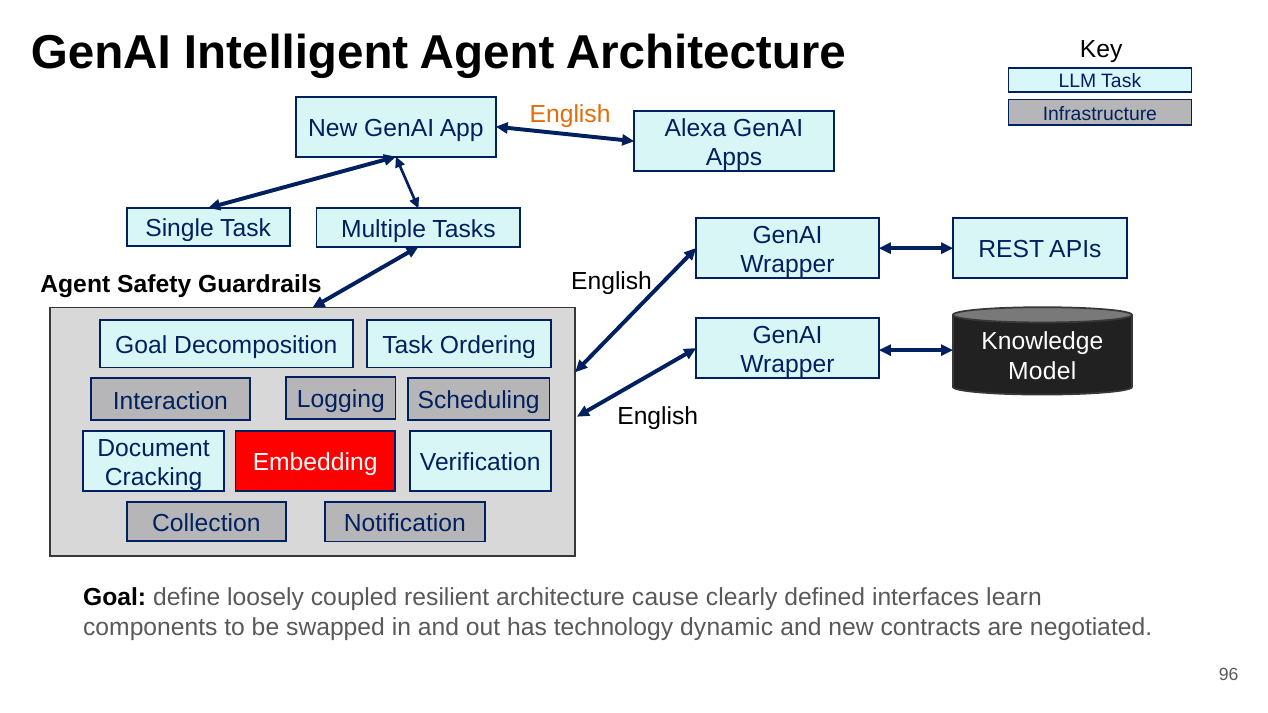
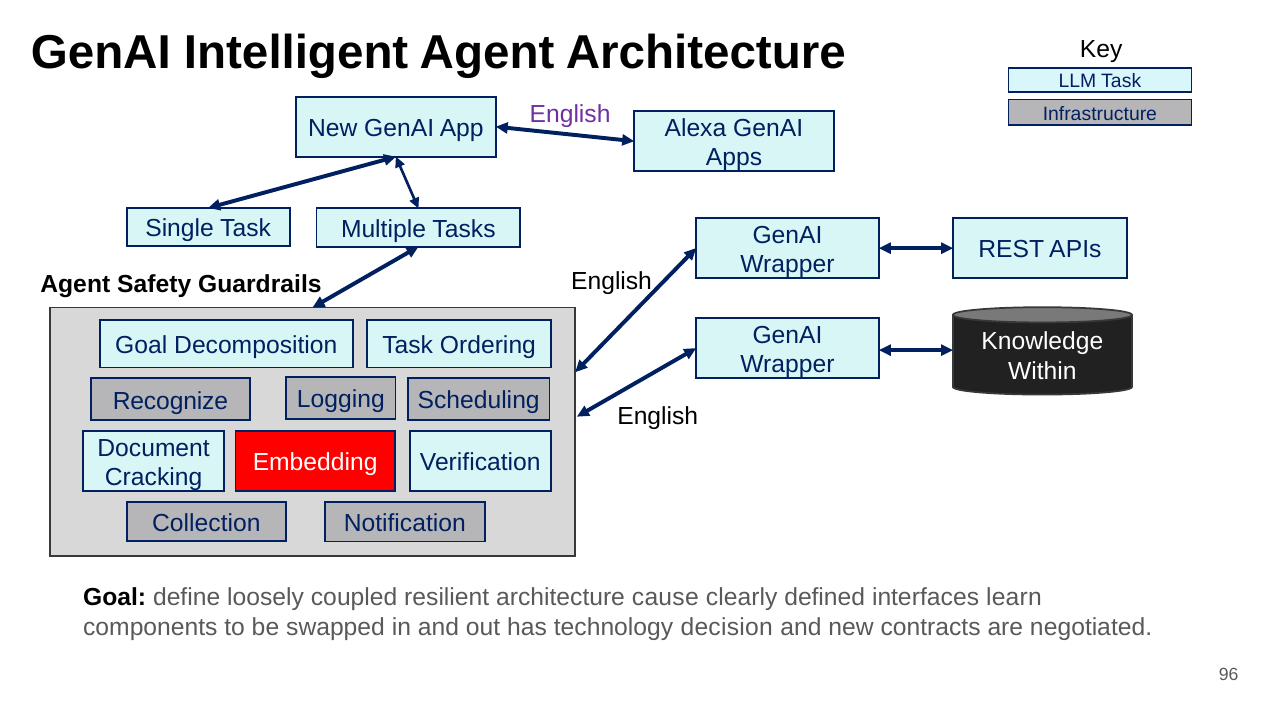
English at (570, 114) colour: orange -> purple
Model: Model -> Within
Interaction: Interaction -> Recognize
dynamic: dynamic -> decision
